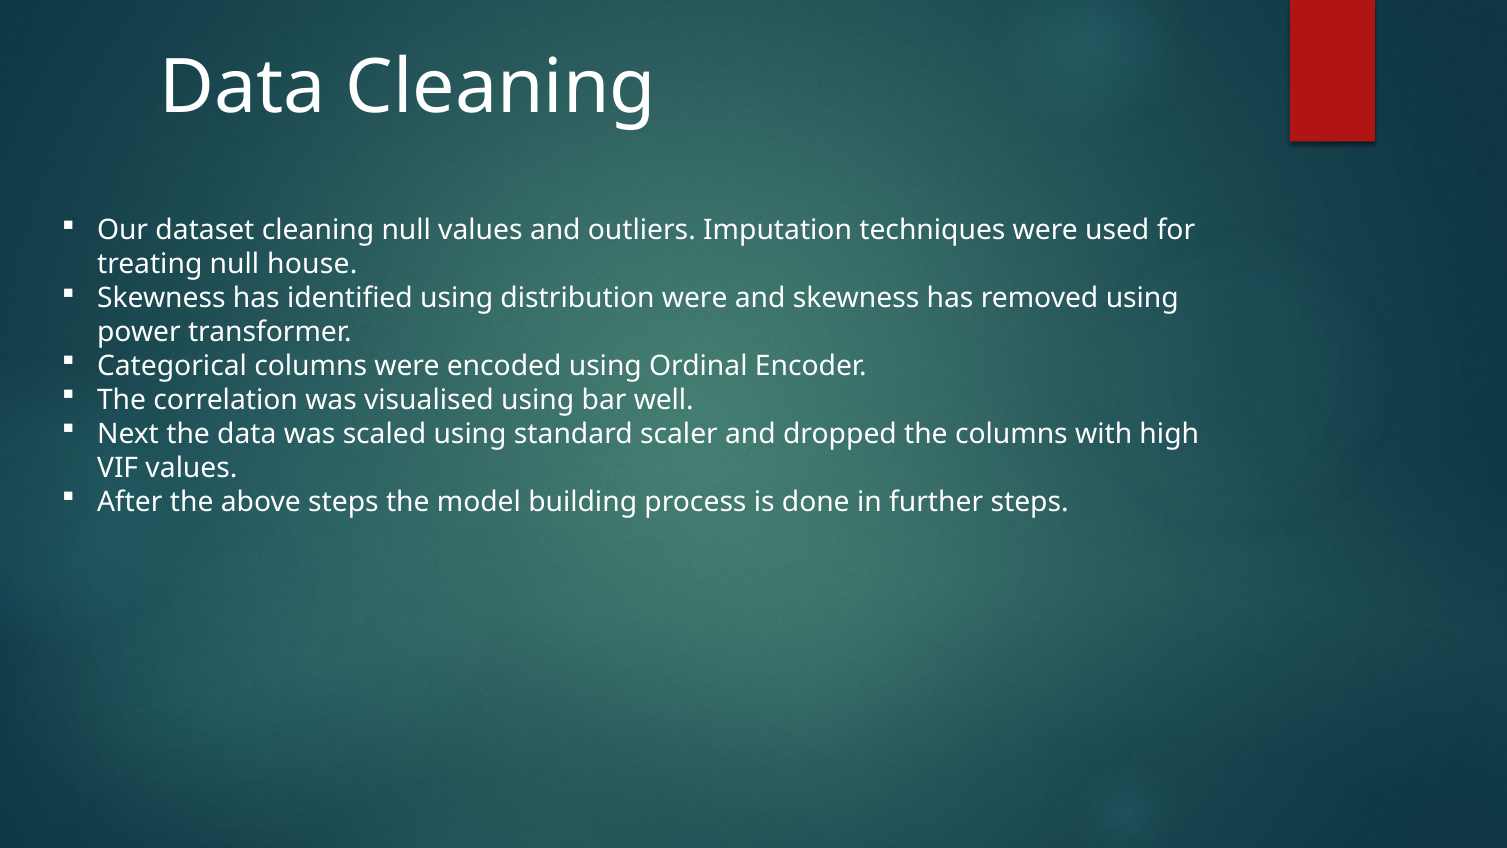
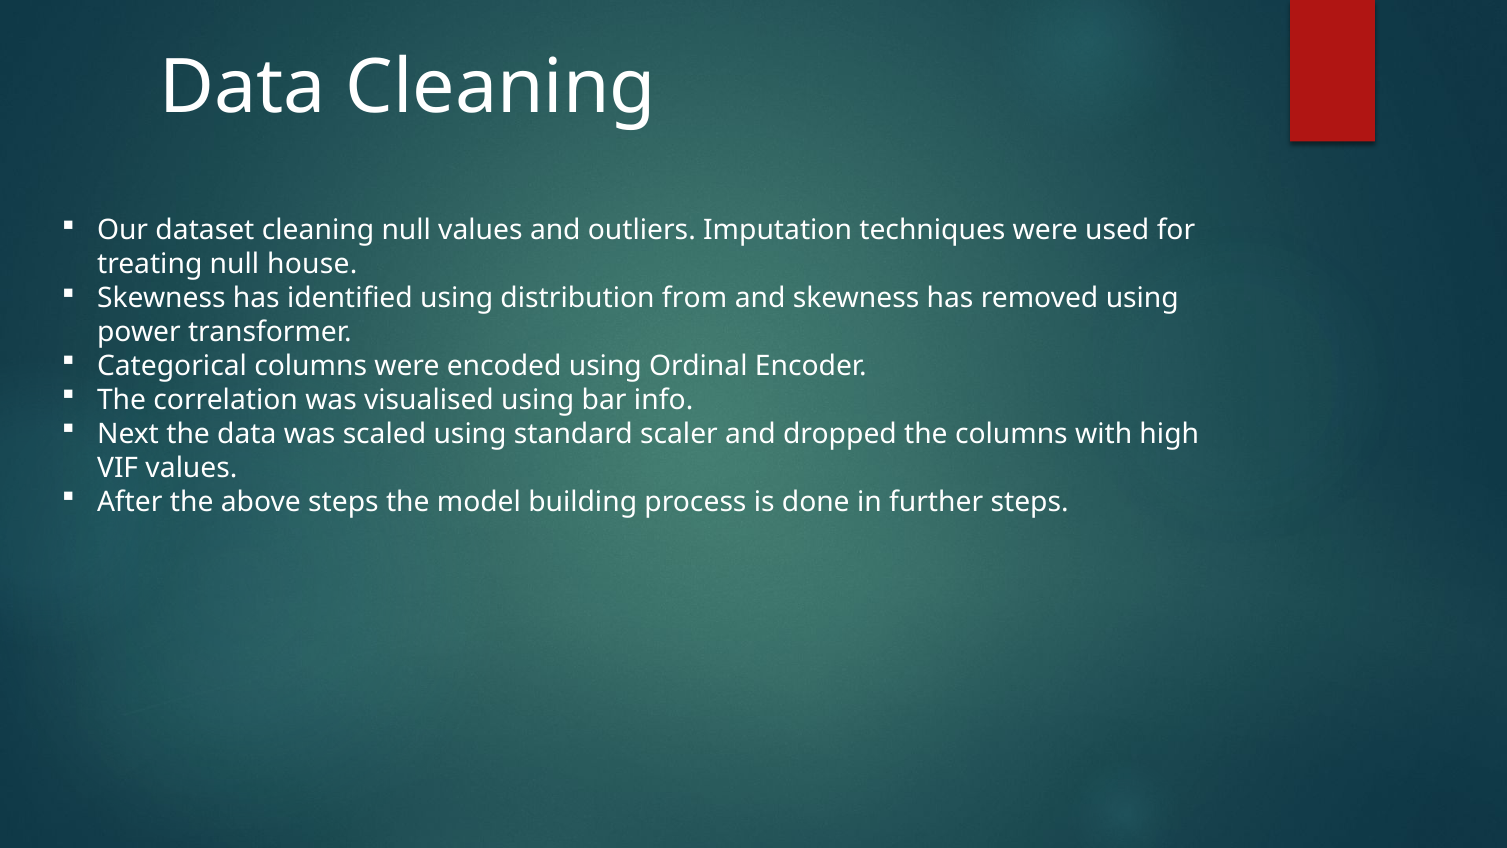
distribution were: were -> from
well: well -> info
